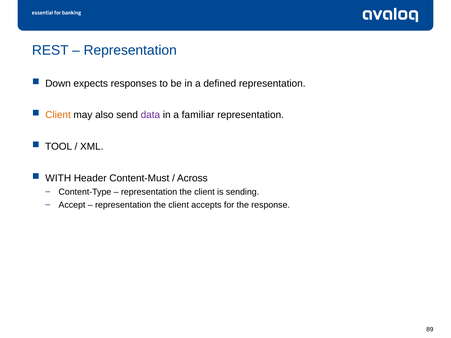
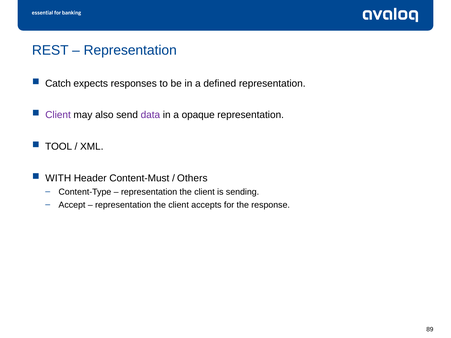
Down: Down -> Catch
Client at (58, 115) colour: orange -> purple
familiar: familiar -> opaque
Across: Across -> Others
